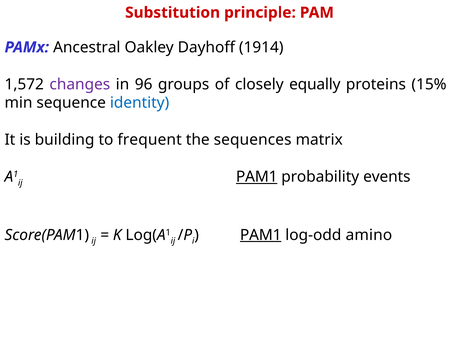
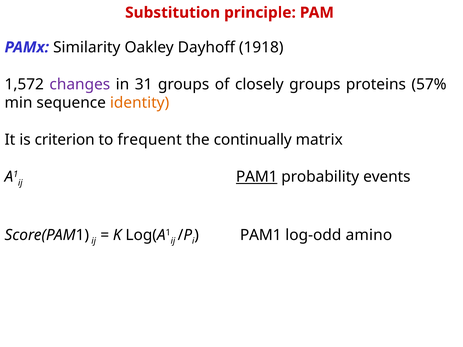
Ancestral: Ancestral -> Similarity
1914: 1914 -> 1918
96: 96 -> 31
closely equally: equally -> groups
15%: 15% -> 57%
identity colour: blue -> orange
building: building -> criterion
sequences: sequences -> continually
PAM1 at (261, 235) underline: present -> none
